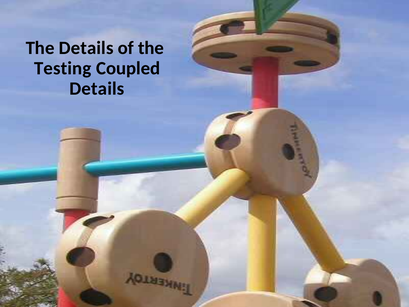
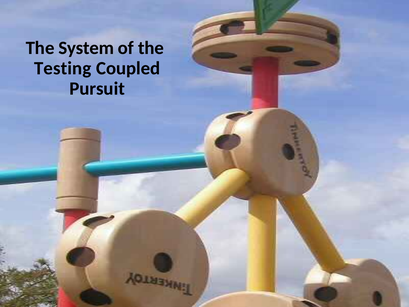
The Details: Details -> System
Details at (97, 88): Details -> Pursuit
